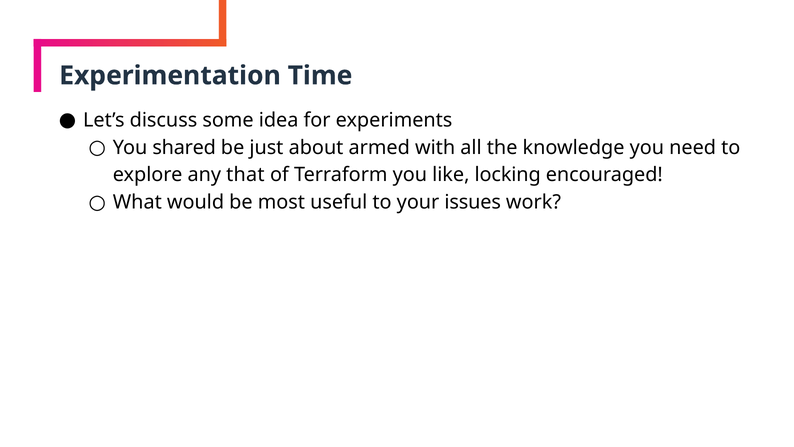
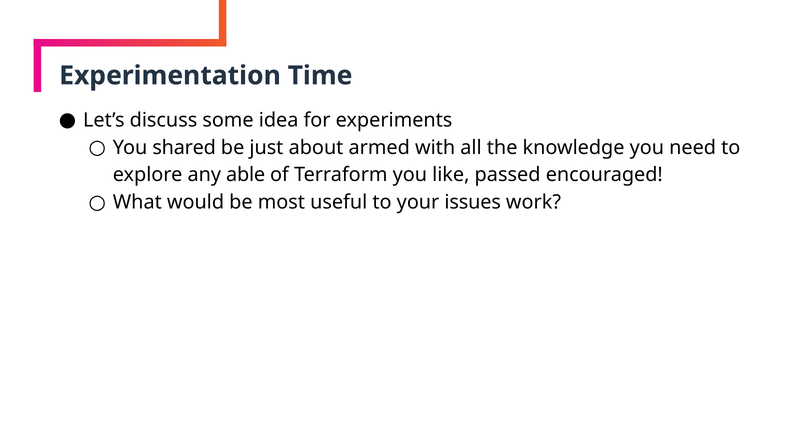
that: that -> able
locking: locking -> passed
